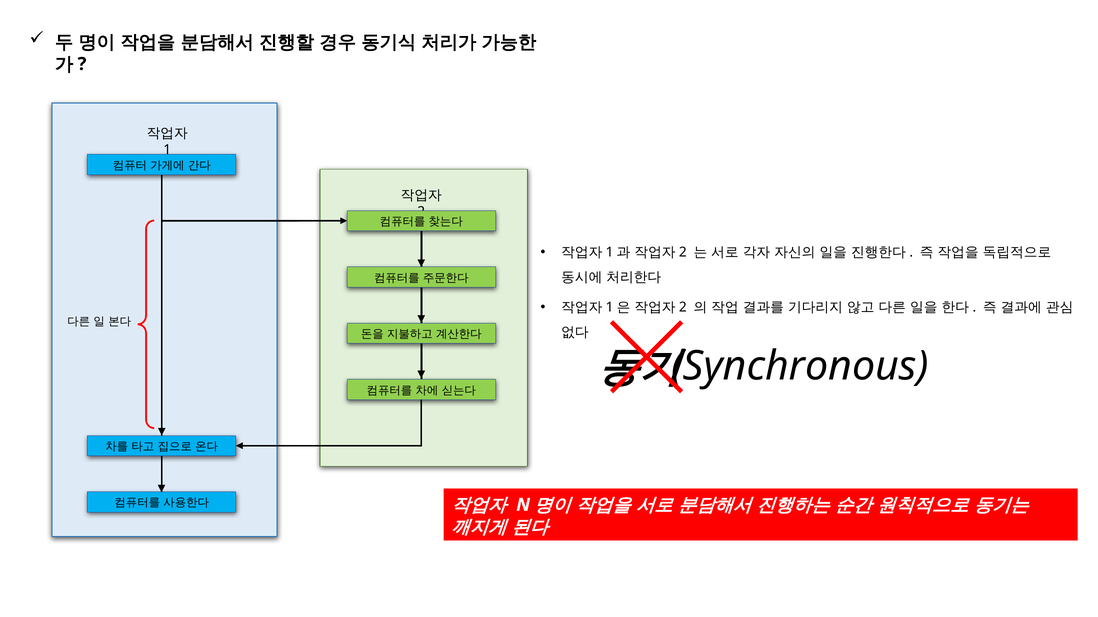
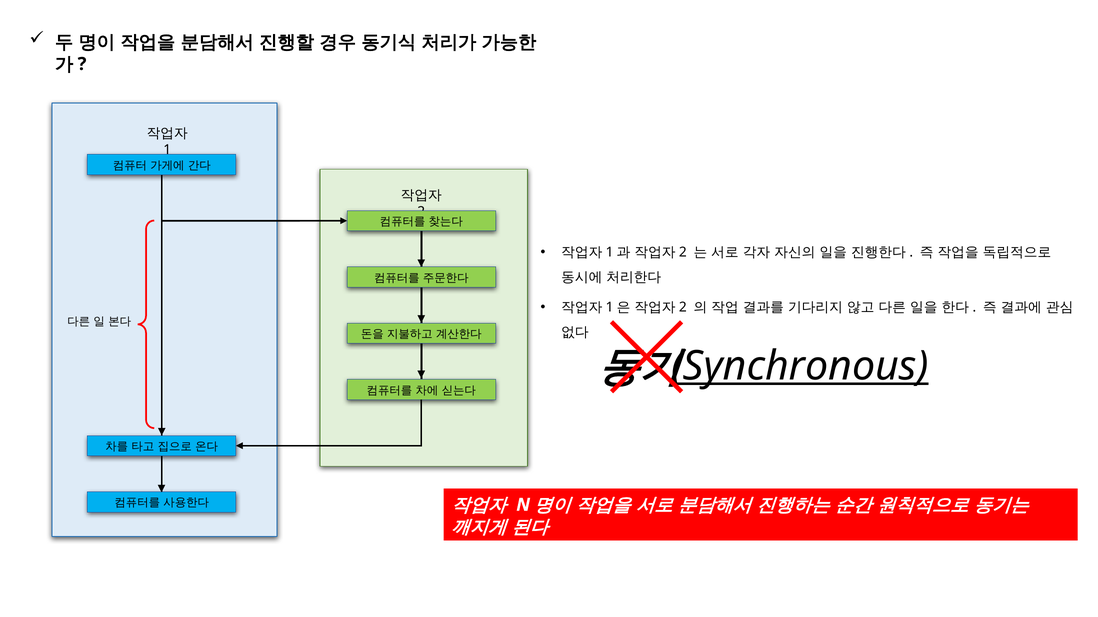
Synchronous underline: none -> present
